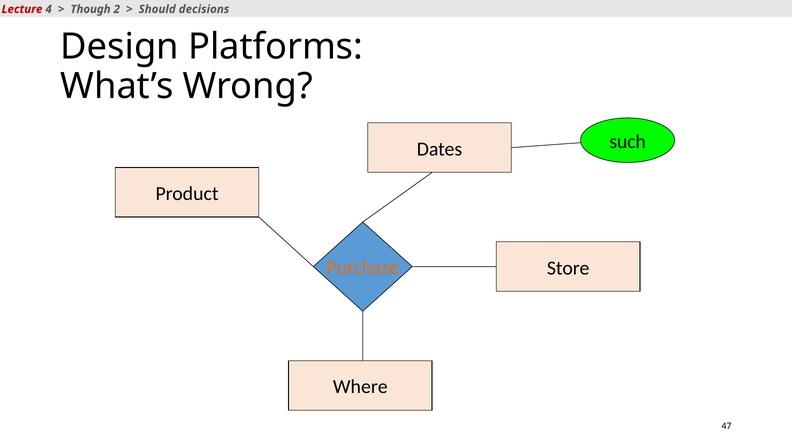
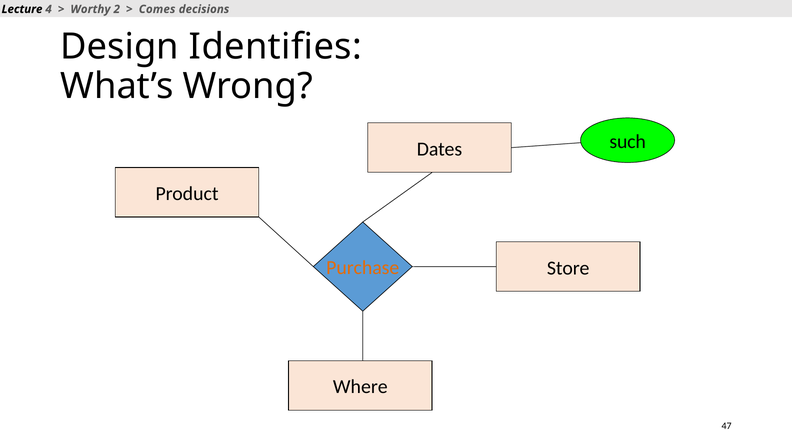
Lecture colour: red -> black
Though: Though -> Worthy
Should: Should -> Comes
Platforms: Platforms -> Identifies
